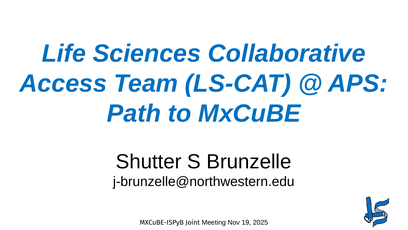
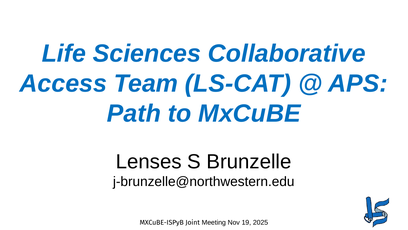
Shutter: Shutter -> Lenses
